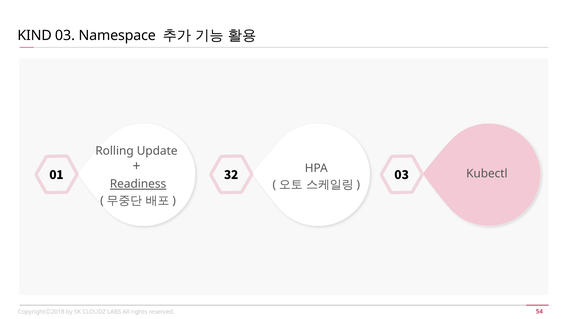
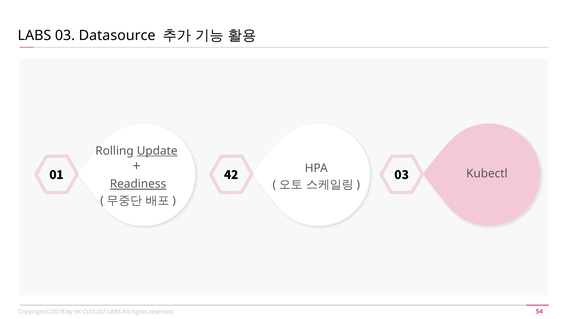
KIND at (35, 35): KIND -> LABS
Namespace: Namespace -> Datasource
Update underline: none -> present
32: 32 -> 42
